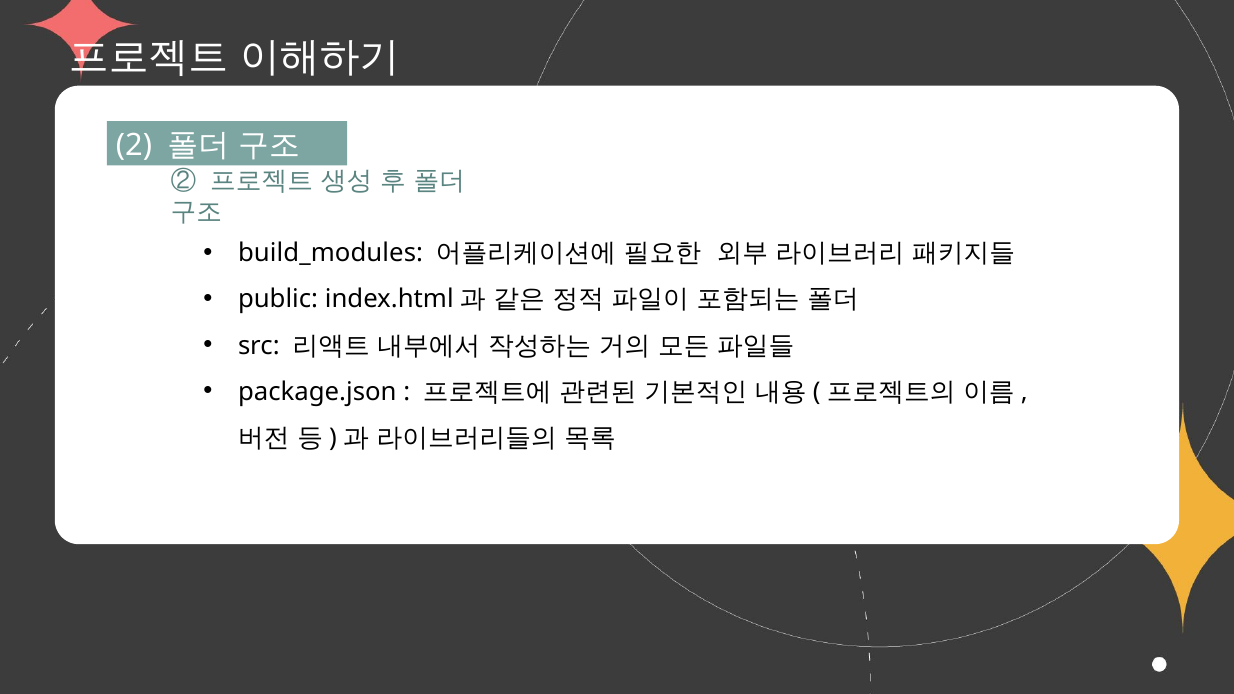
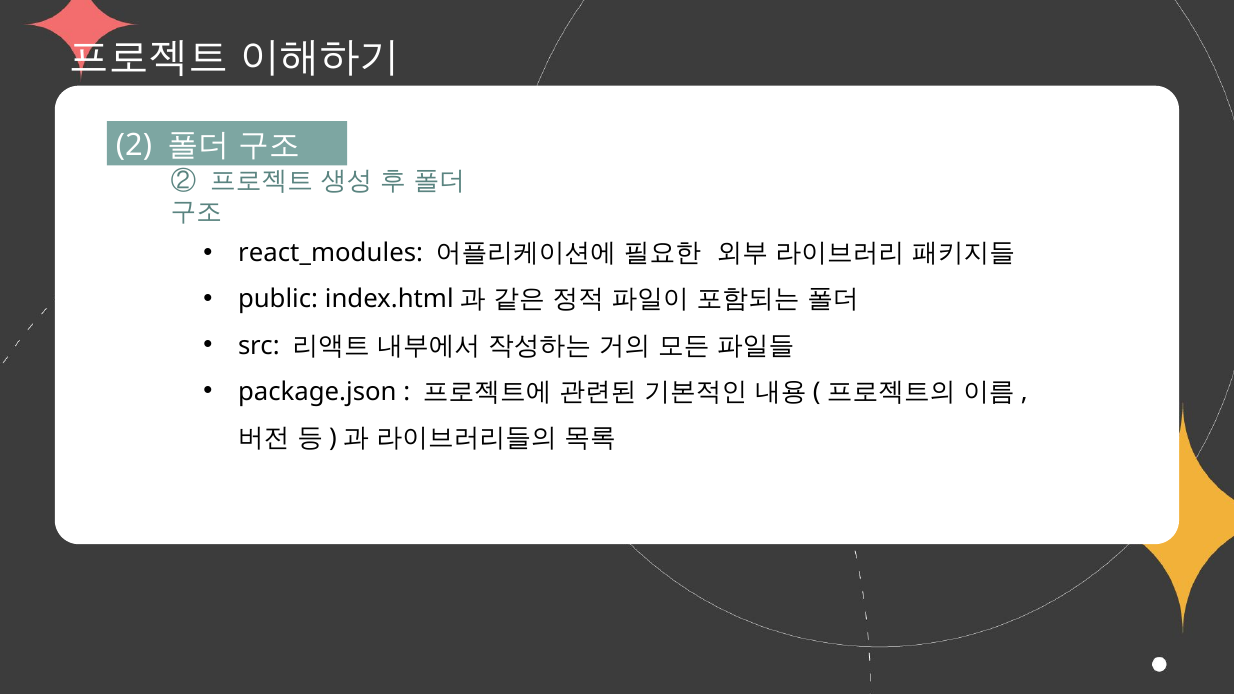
build_modules: build_modules -> react_modules
